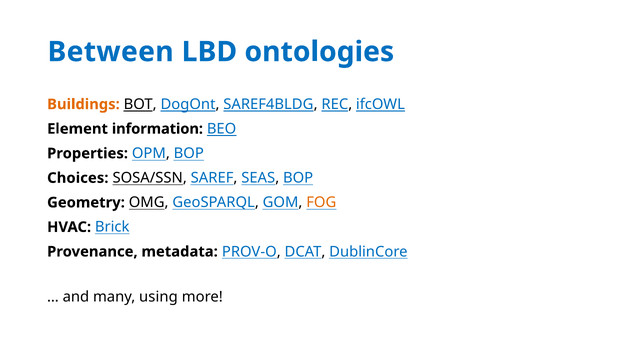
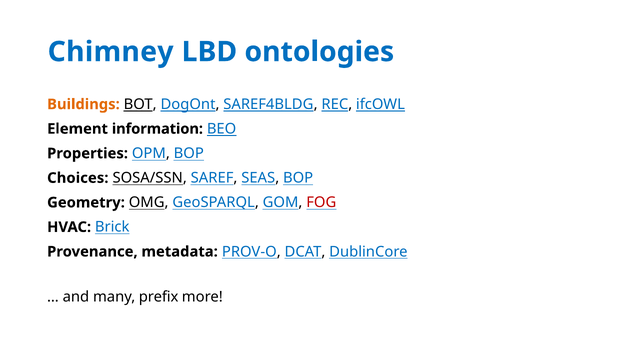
Between: Between -> Chimney
FOG colour: orange -> red
using: using -> prefix
